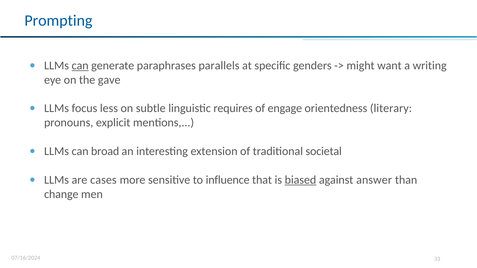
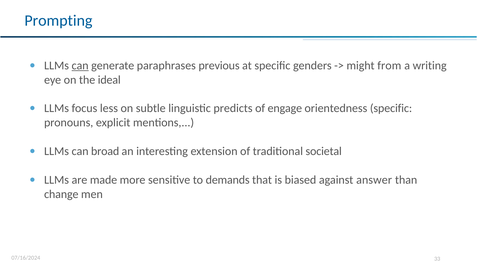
parallels: parallels -> previous
want: want -> from
gave: gave -> ideal
requires: requires -> predicts
orientedness literary: literary -> specific
cases: cases -> made
influence: influence -> demands
biased underline: present -> none
